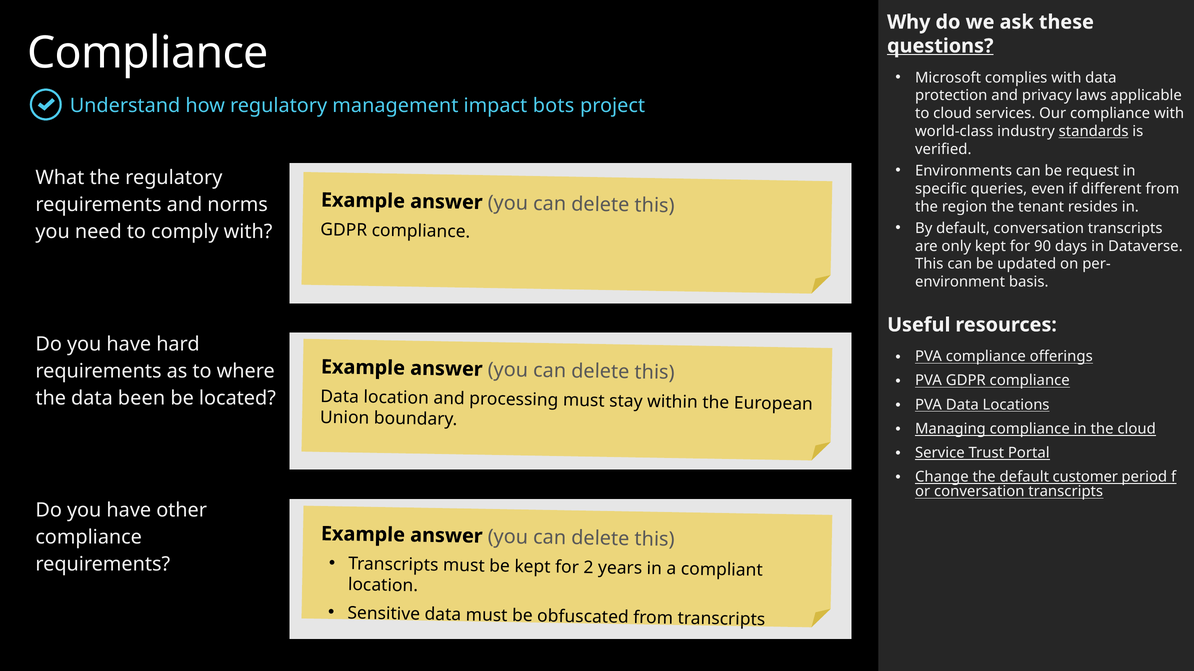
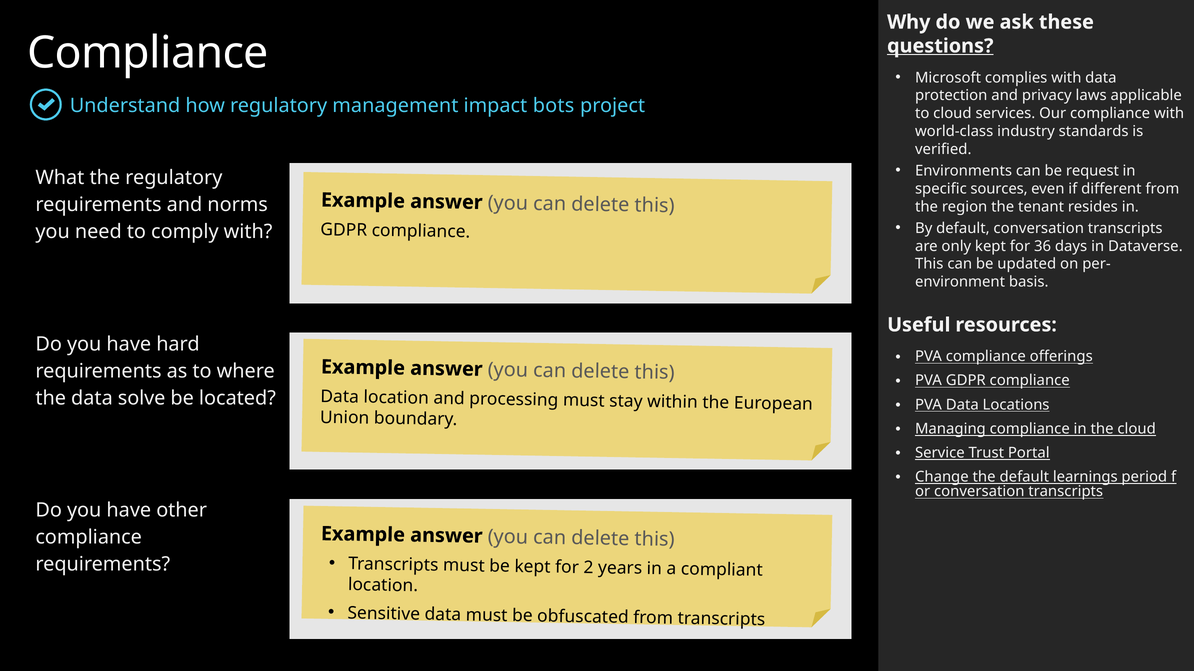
standards underline: present -> none
queries: queries -> sources
90: 90 -> 36
been: been -> solve
customer: customer -> learnings
